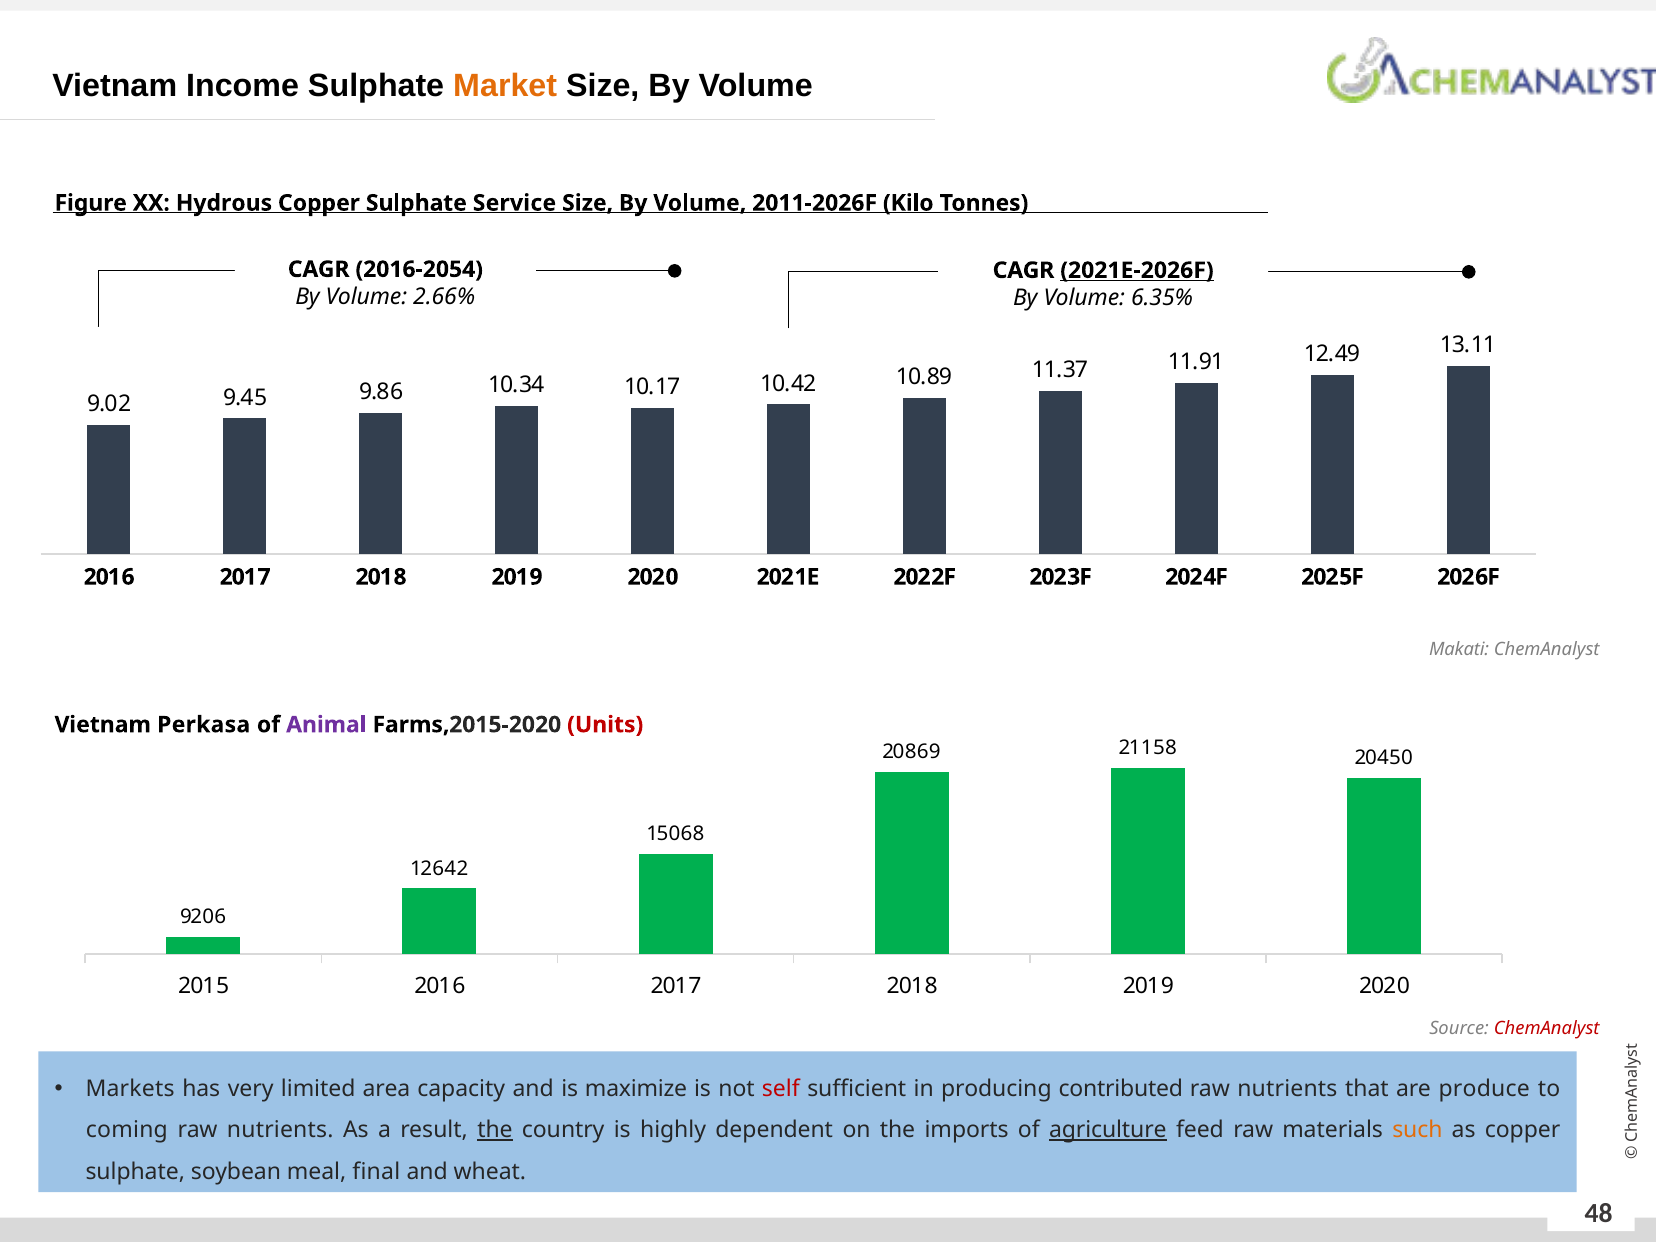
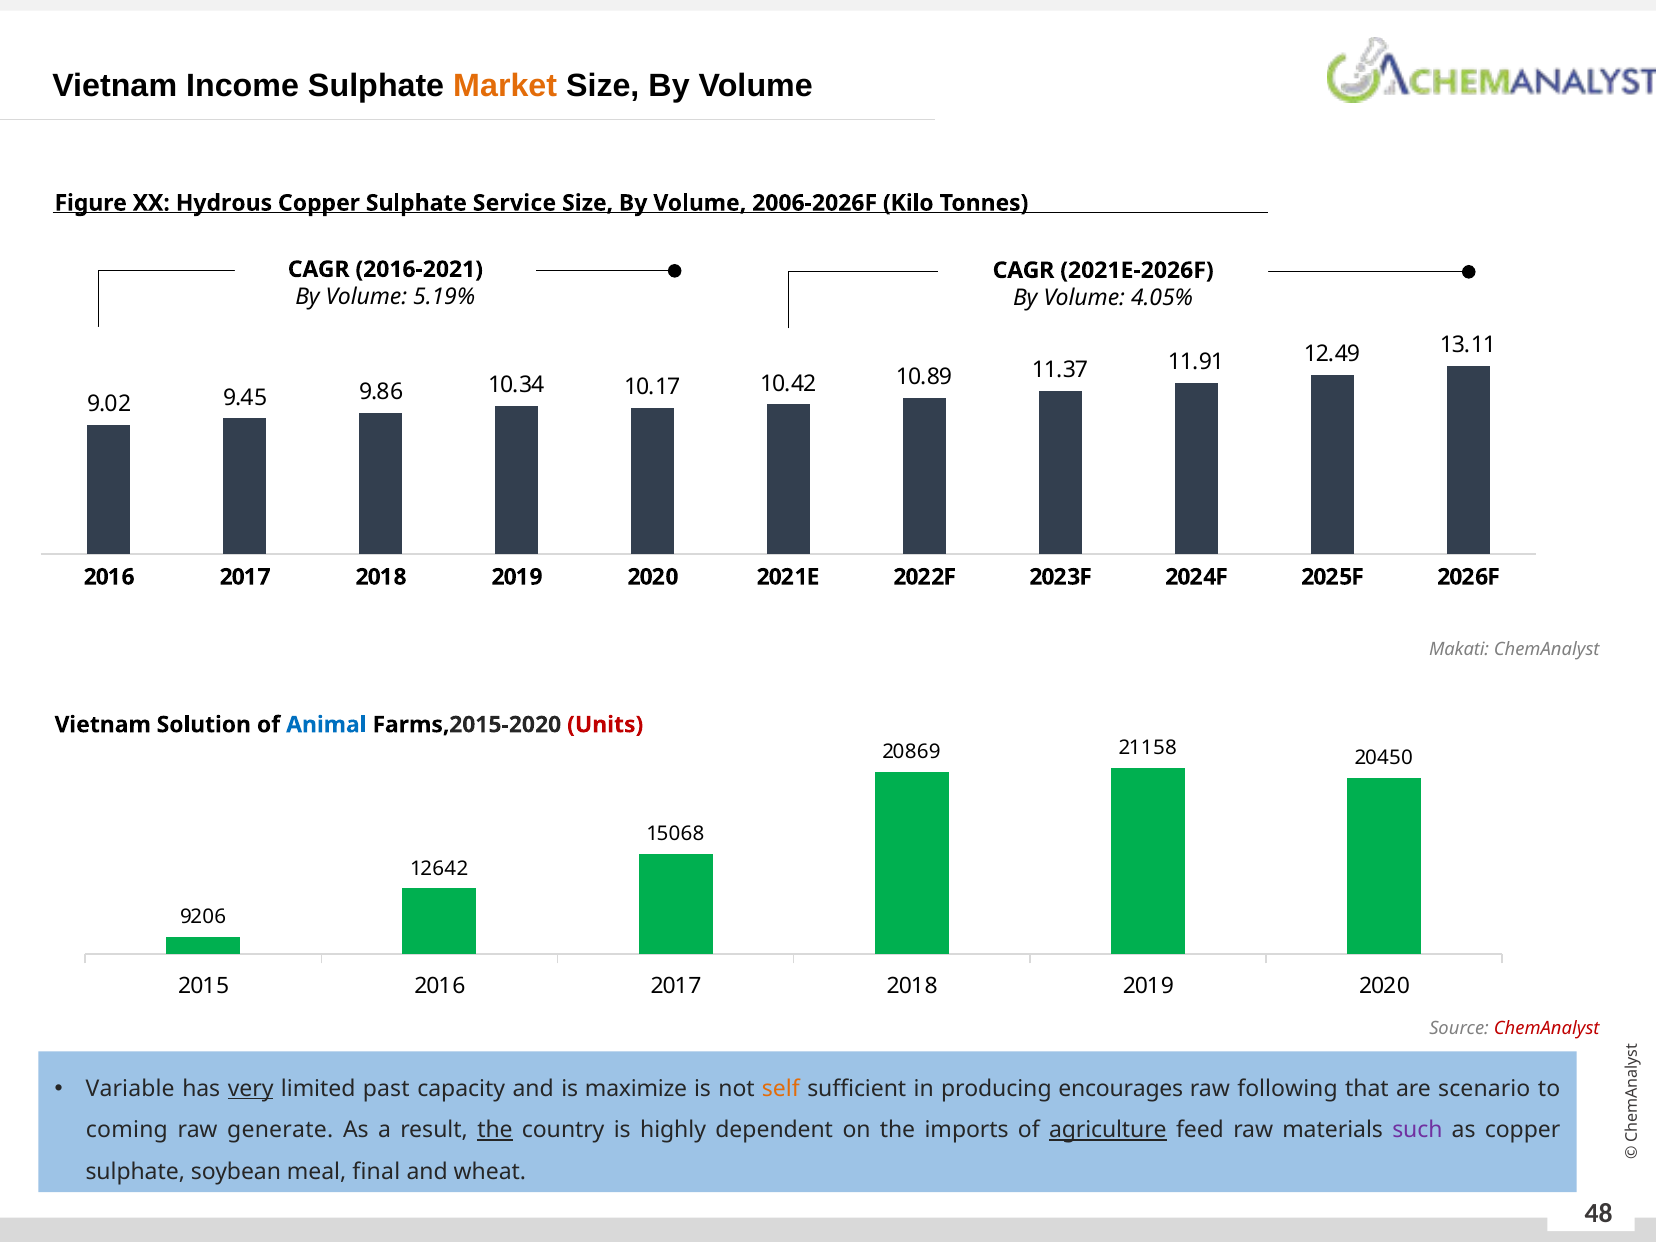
2011-2026F: 2011-2026F -> 2006-2026F
2016-2054: 2016-2054 -> 2016-2021
2021E-2026F underline: present -> none
2.66%: 2.66% -> 5.19%
6.35%: 6.35% -> 4.05%
Perkasa: Perkasa -> Solution
Animal colour: purple -> blue
Markets: Markets -> Variable
very underline: none -> present
area: area -> past
self colour: red -> orange
contributed: contributed -> encourages
nutrients at (1287, 1089): nutrients -> following
produce: produce -> scenario
nutrients at (280, 1130): nutrients -> generate
such colour: orange -> purple
